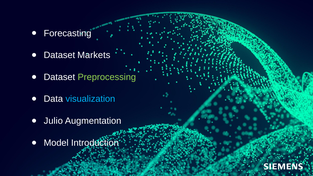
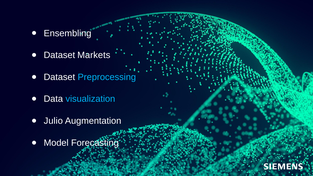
Forecasting: Forecasting -> Ensembling
Preprocessing colour: light green -> light blue
Introduction: Introduction -> Forecasting
